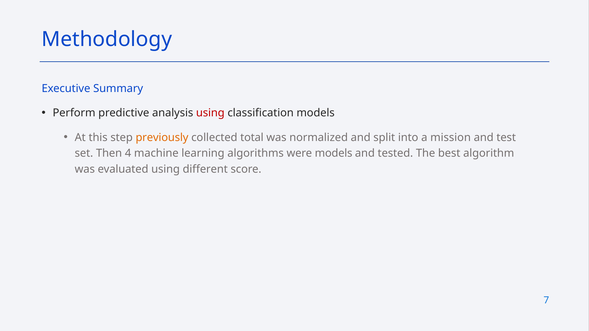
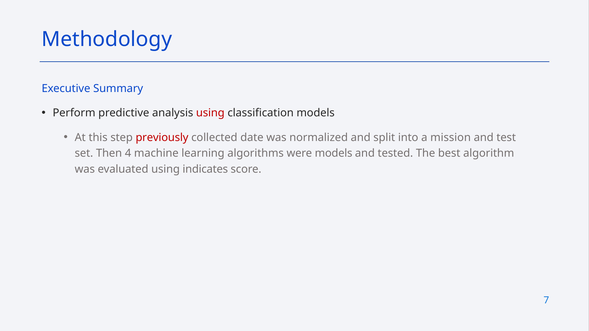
previously colour: orange -> red
total: total -> date
different: different -> indicates
